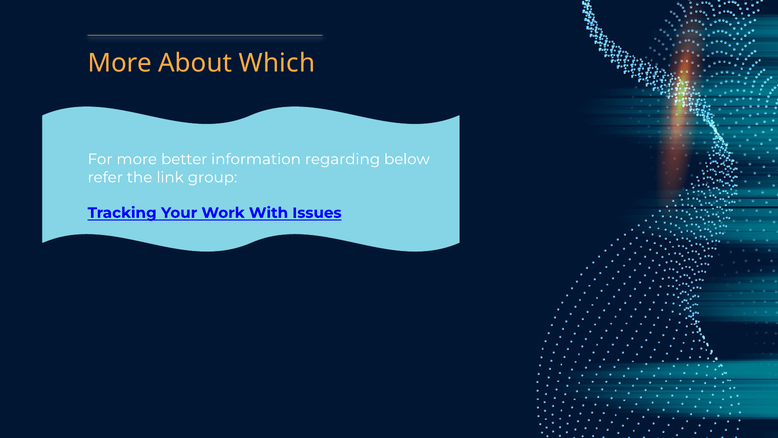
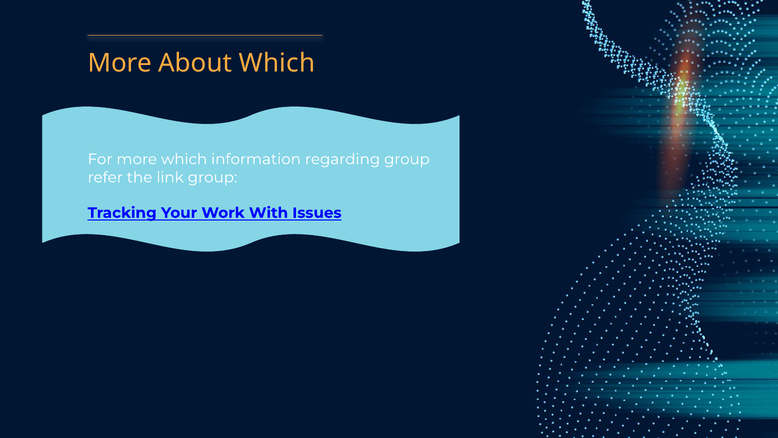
more better: better -> which
regarding below: below -> group
